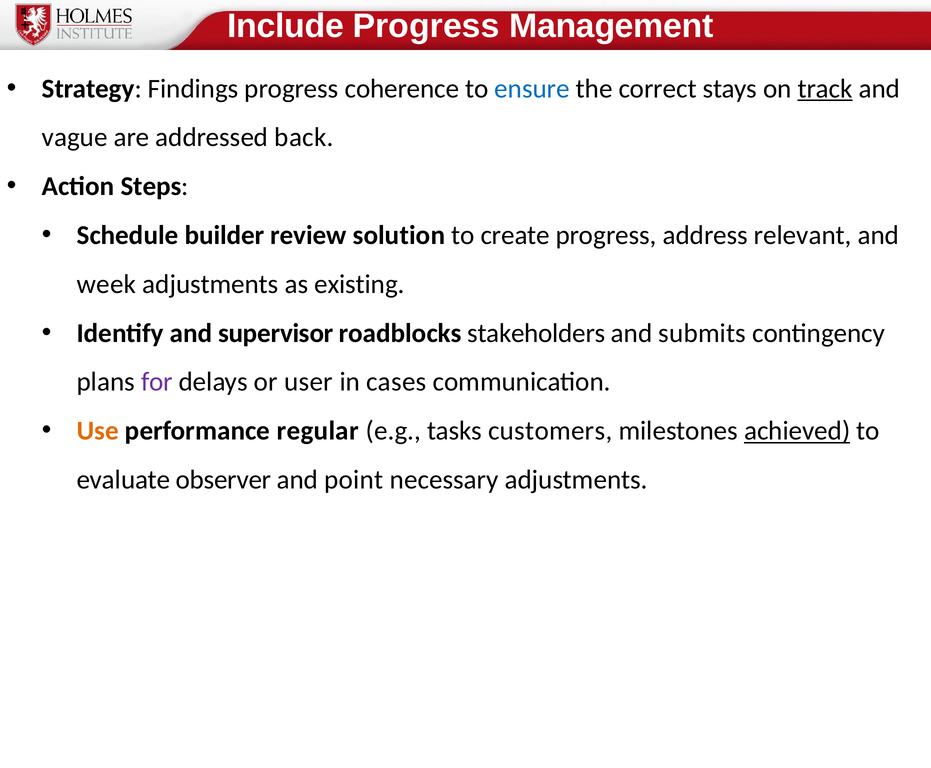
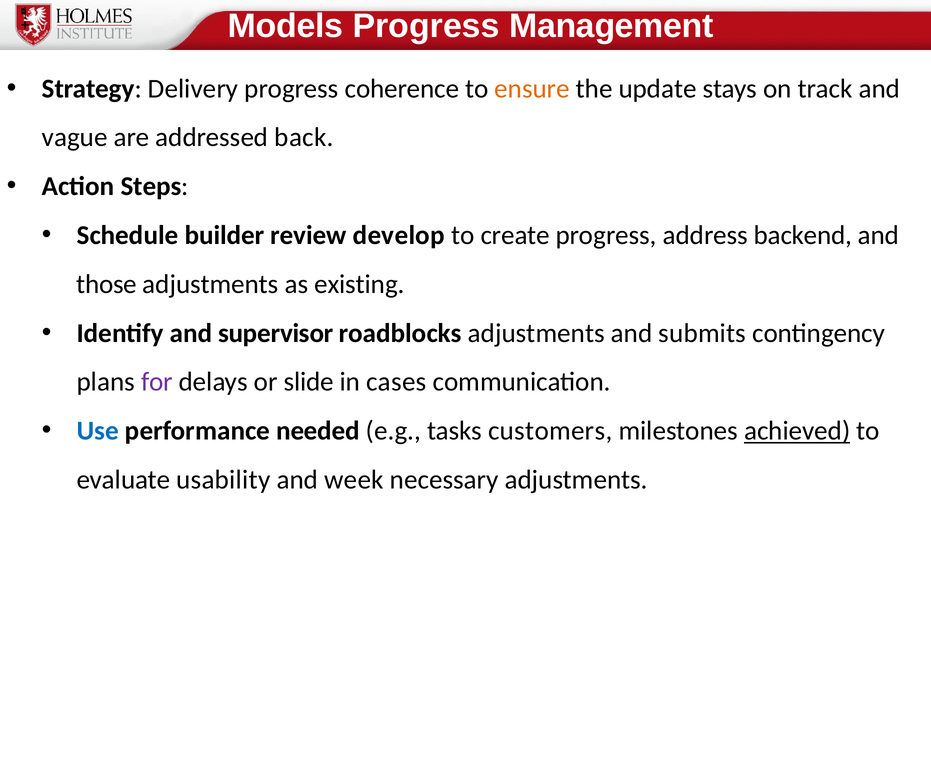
Include: Include -> Models
Findings: Findings -> Delivery
ensure colour: blue -> orange
correct: correct -> update
track underline: present -> none
solution: solution -> develop
relevant: relevant -> backend
week: week -> those
roadblocks stakeholders: stakeholders -> adjustments
user: user -> slide
Use colour: orange -> blue
regular: regular -> needed
observer: observer -> usability
point: point -> week
